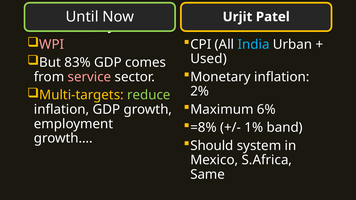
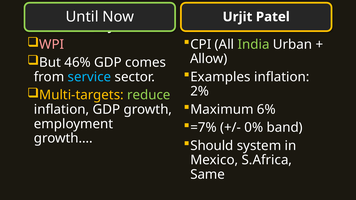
India colour: light blue -> light green
Used: Used -> Allow
83%: 83% -> 46%
Monetary: Monetary -> Examples
service colour: pink -> light blue
=8%: =8% -> =7%
1%: 1% -> 0%
